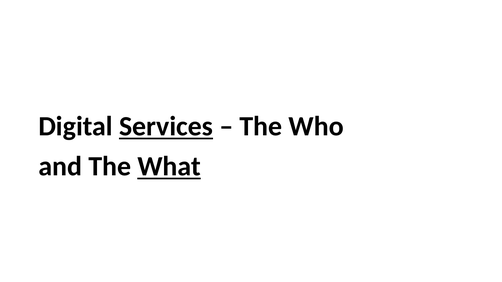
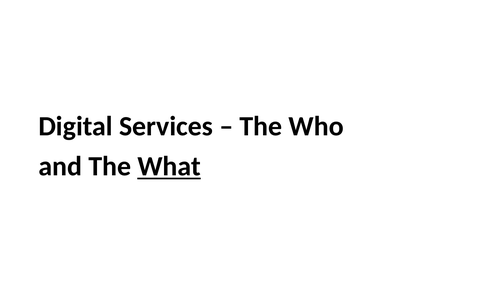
Services underline: present -> none
